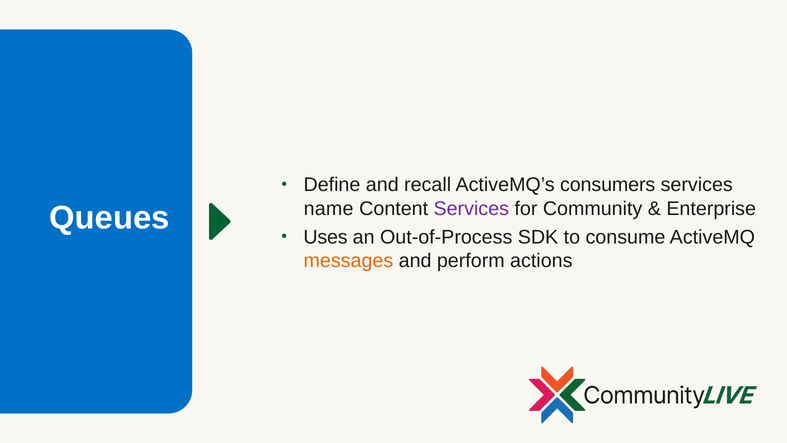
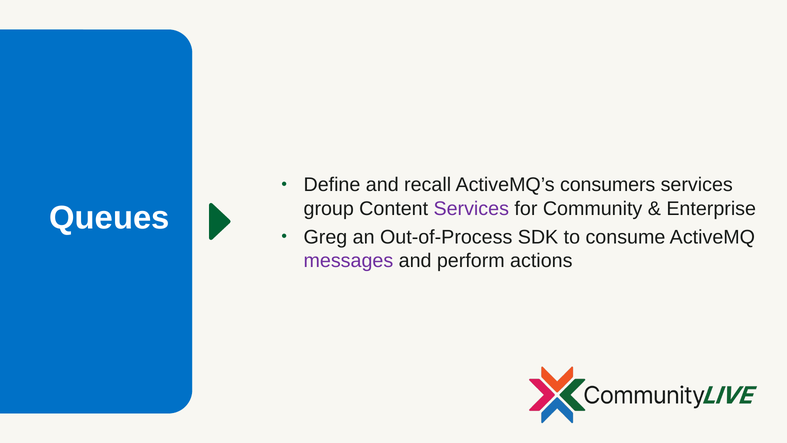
name: name -> group
Uses: Uses -> Greg
messages colour: orange -> purple
